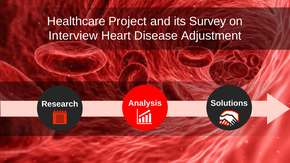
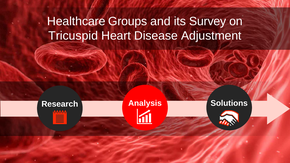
Project: Project -> Groups
Interview: Interview -> Tricuspid
